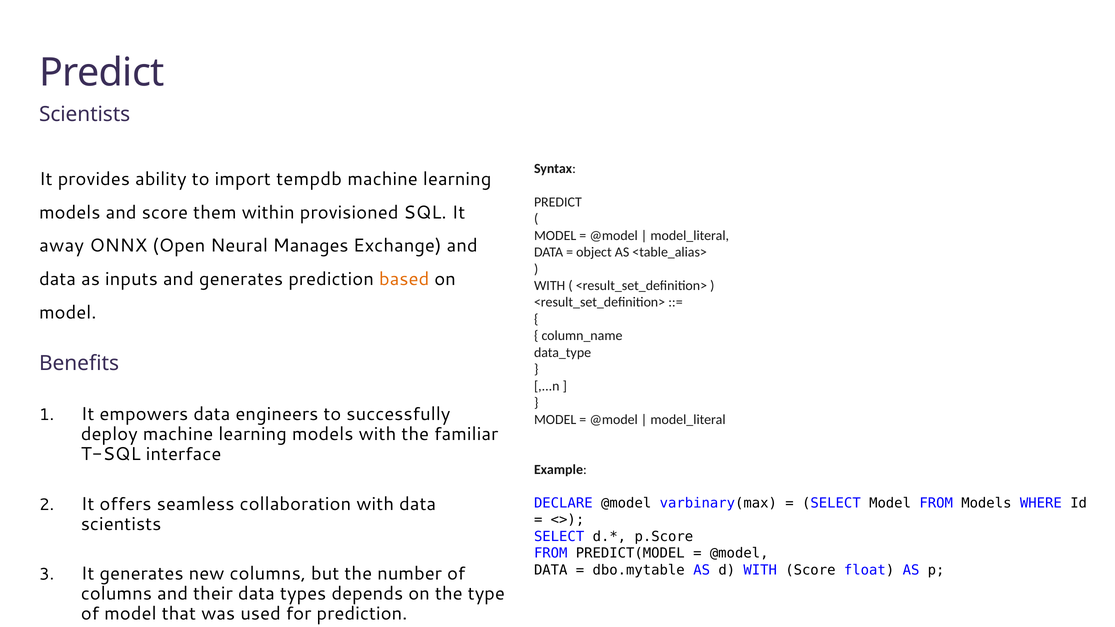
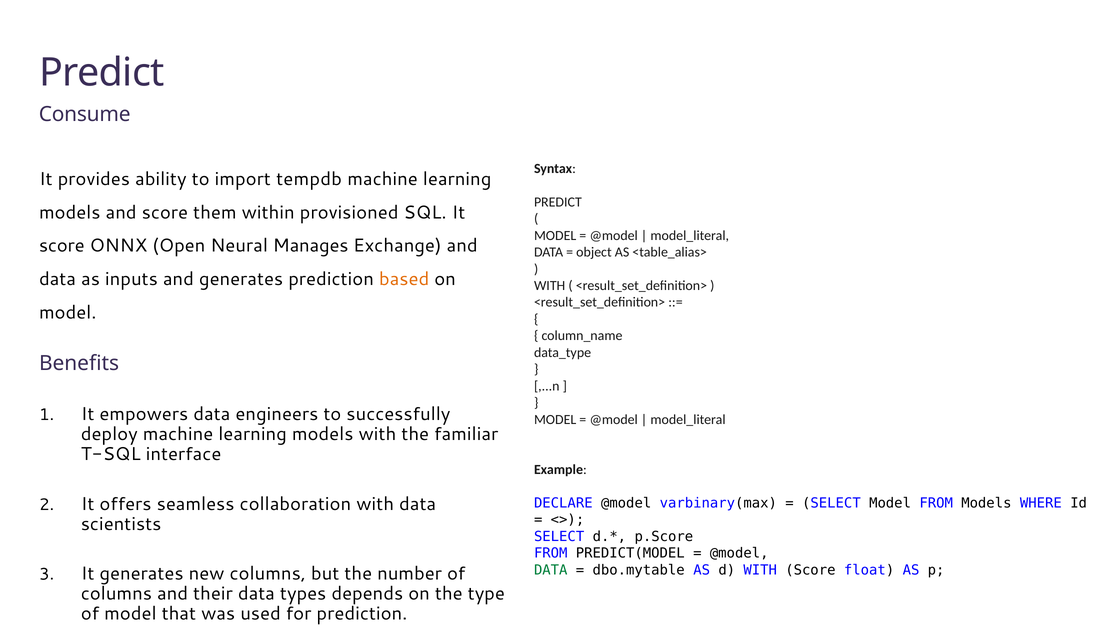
Scientists at (85, 115): Scientists -> Consume
away at (62, 246): away -> score
DATA at (551, 570) colour: black -> green
